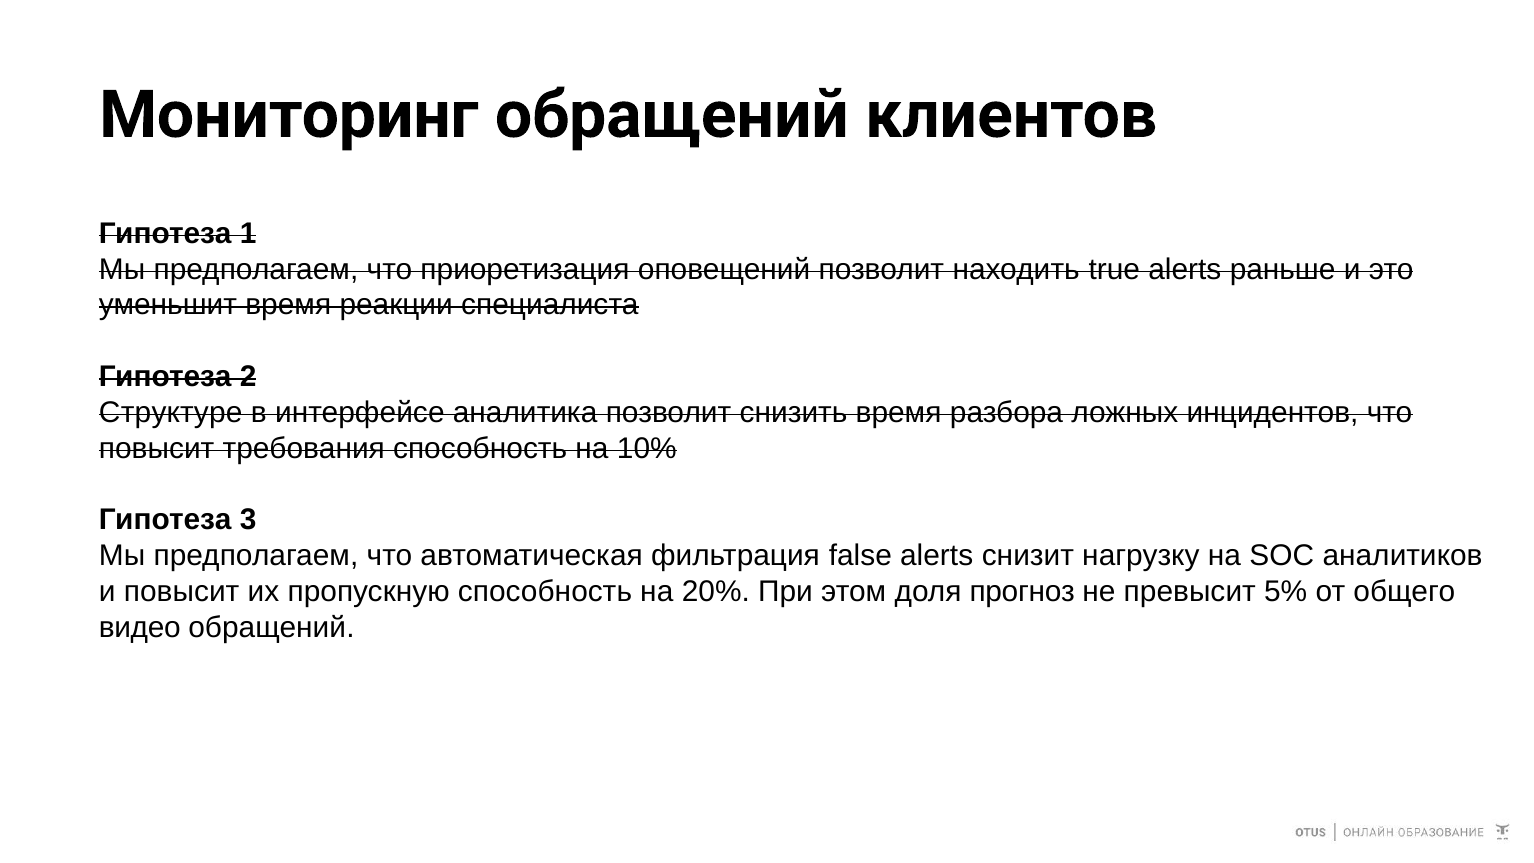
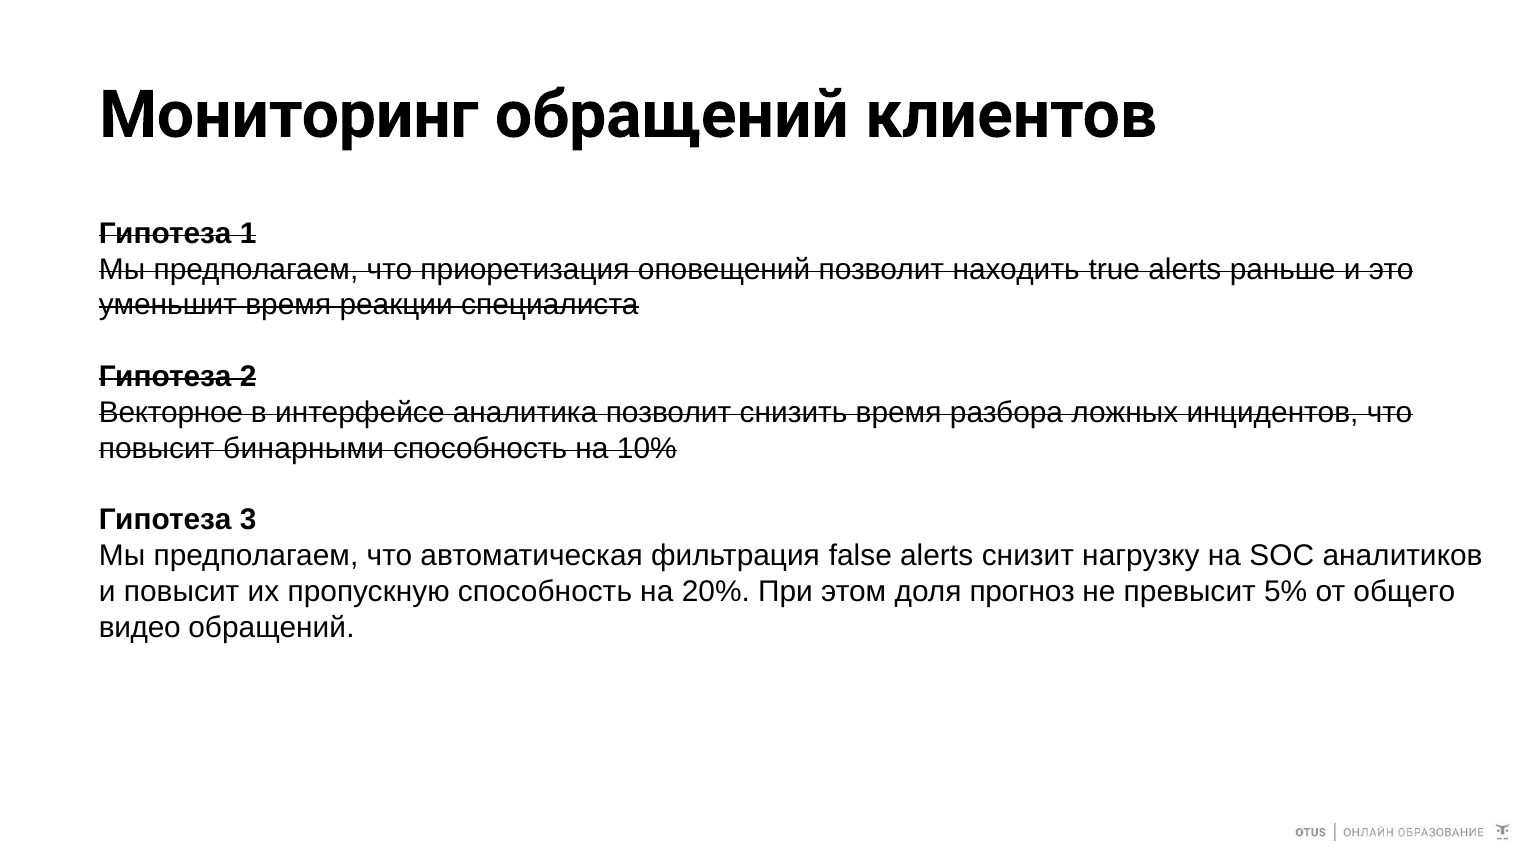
Структуре: Структуре -> Векторное
требования: требования -> бинарными
